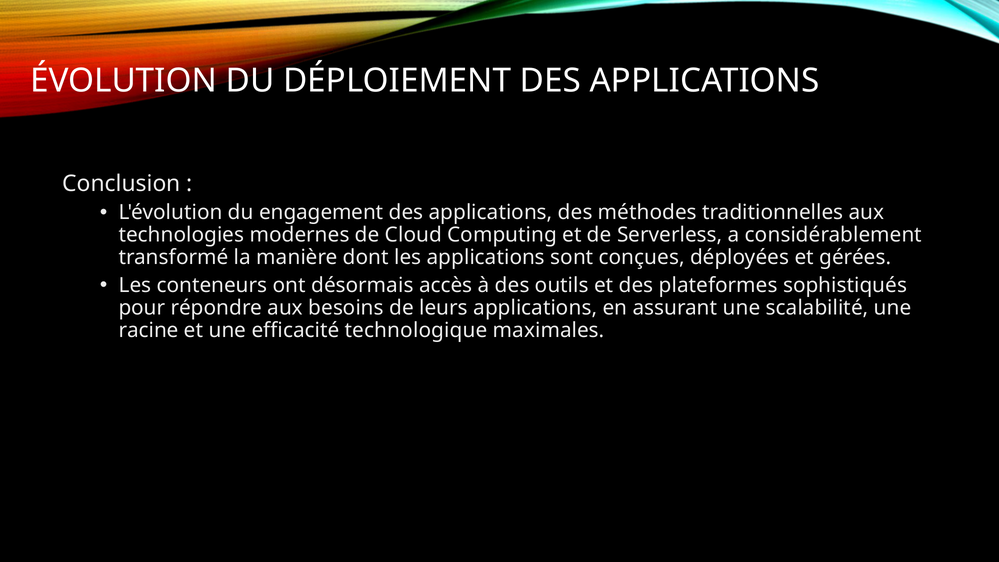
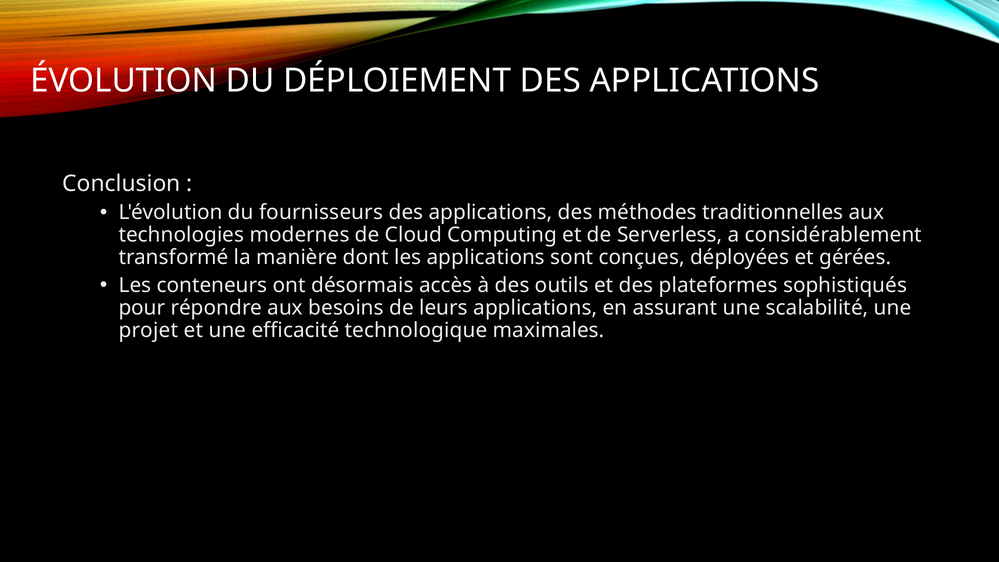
engagement: engagement -> fournisseurs
racine: racine -> projet
